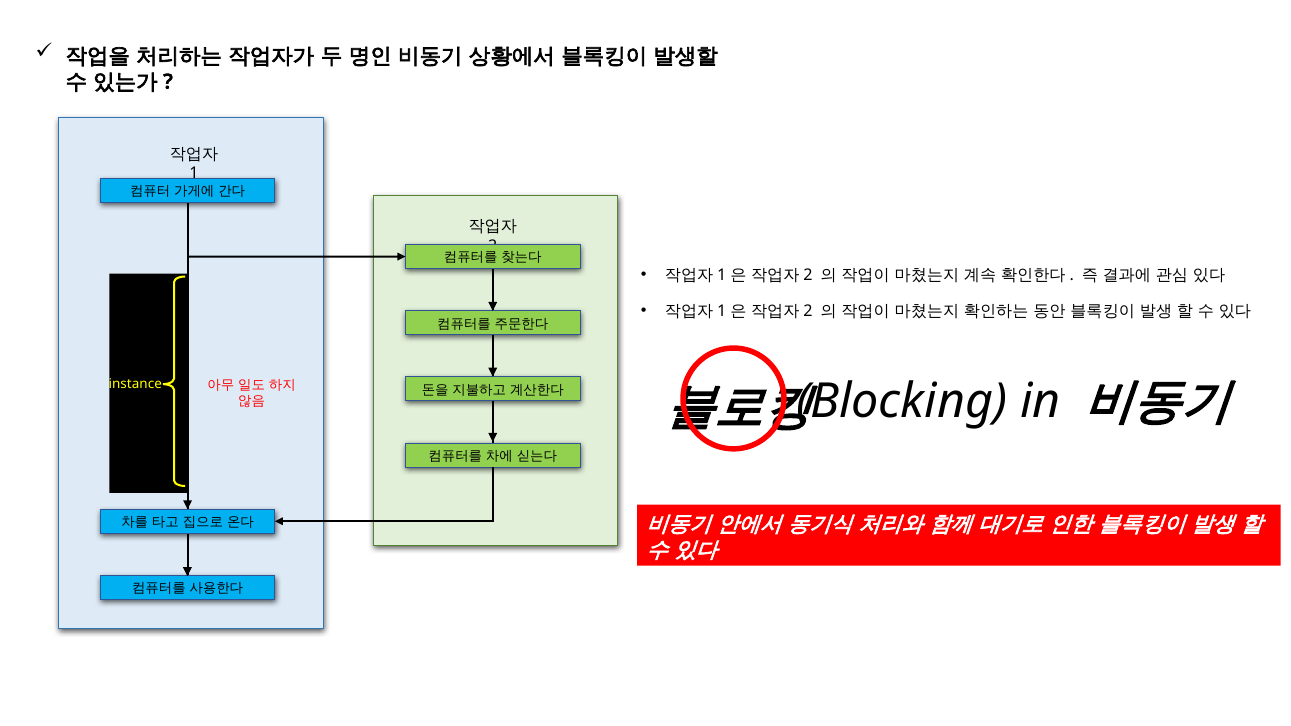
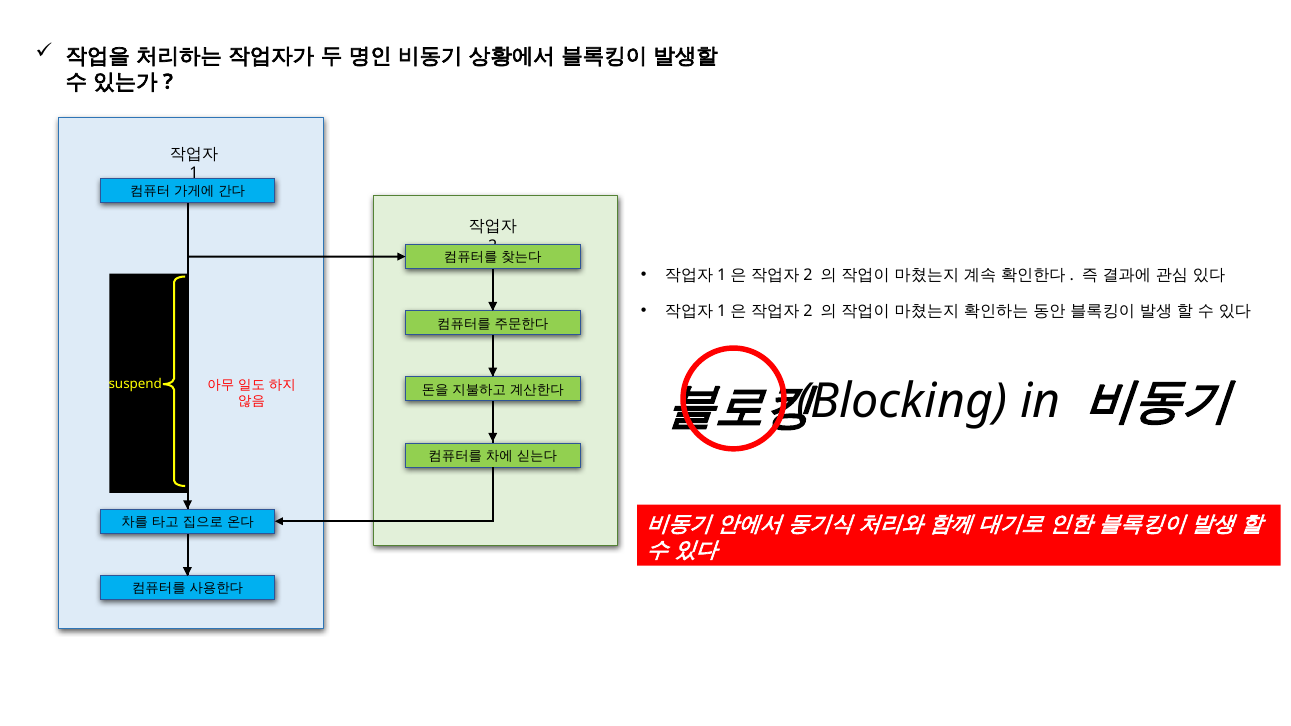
instance: instance -> suspend
